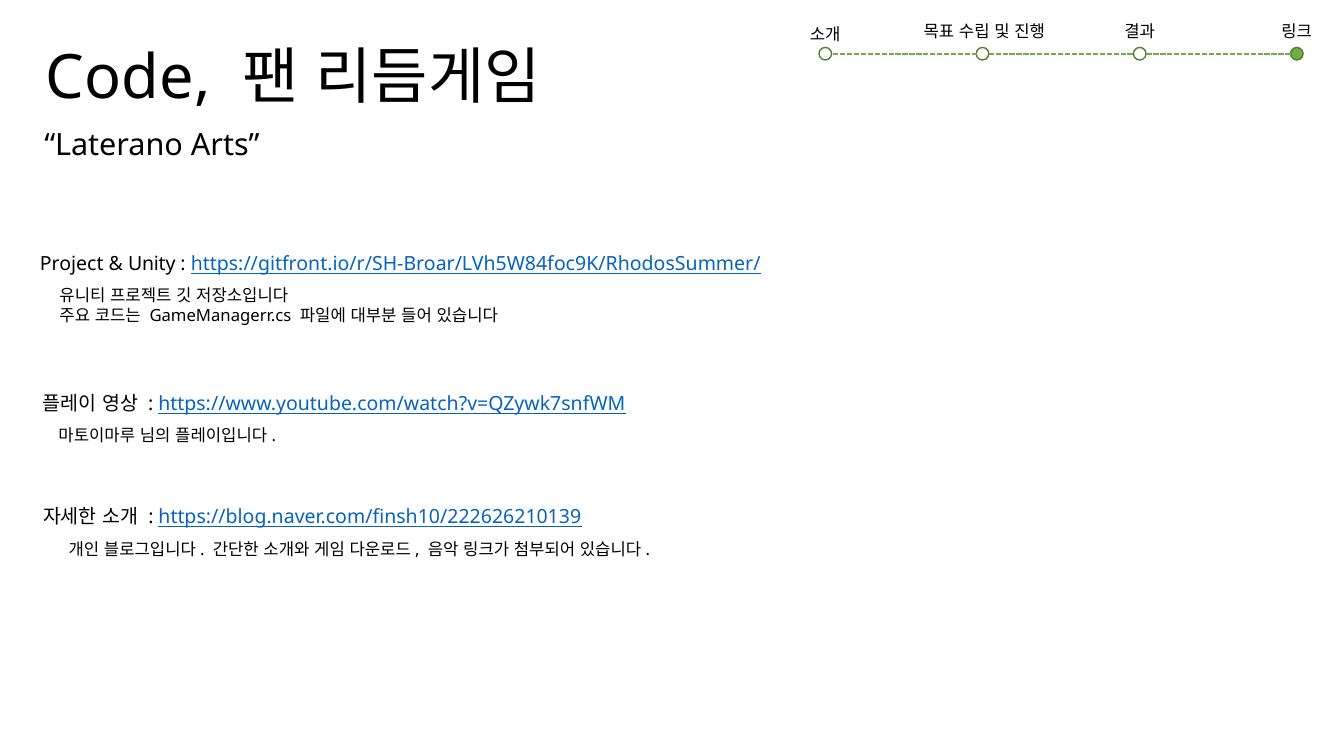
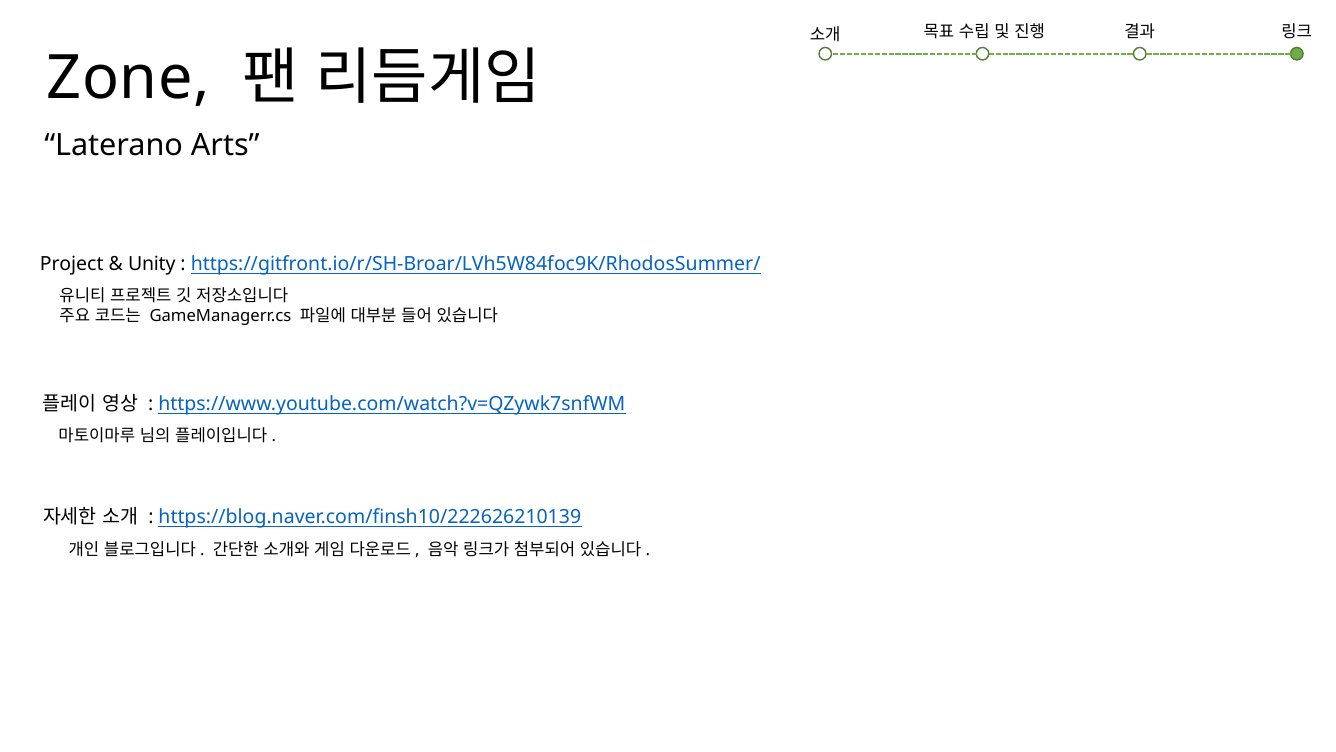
Code: Code -> Zone
